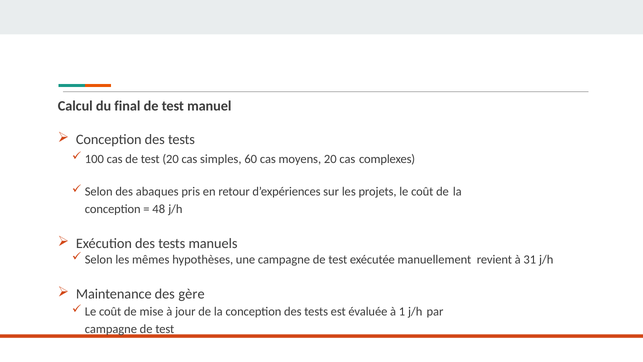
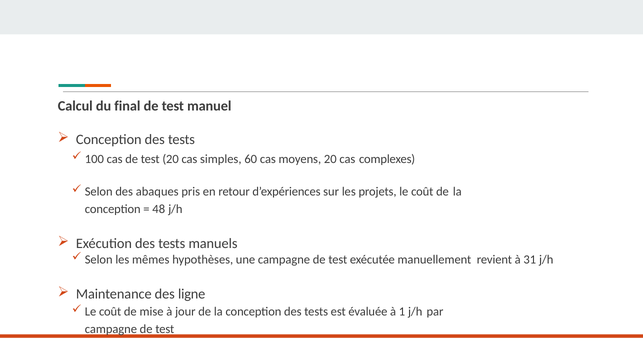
gère: gère -> ligne
